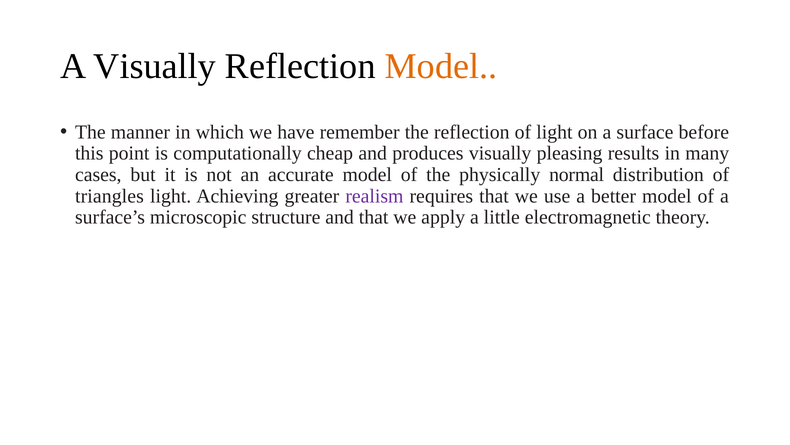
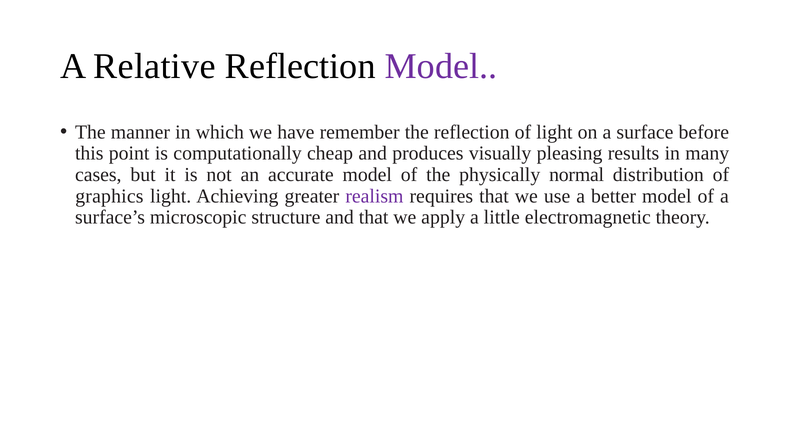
A Visually: Visually -> Relative
Model at (441, 66) colour: orange -> purple
triangles: triangles -> graphics
